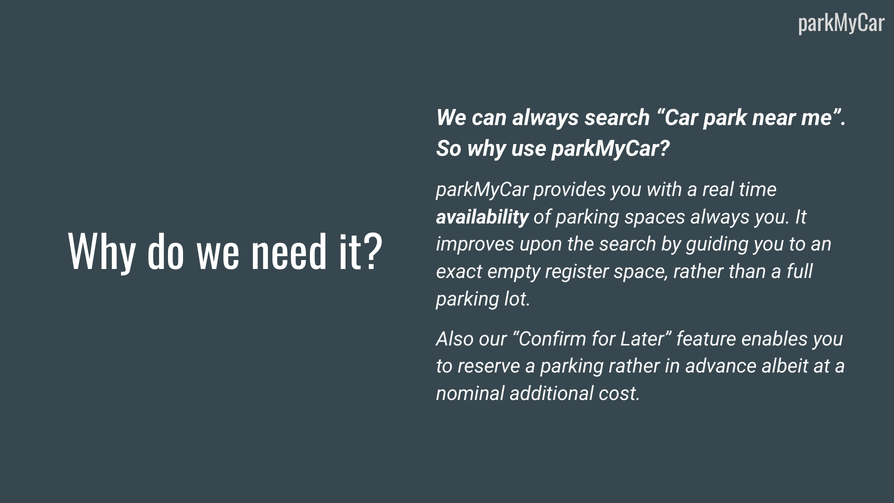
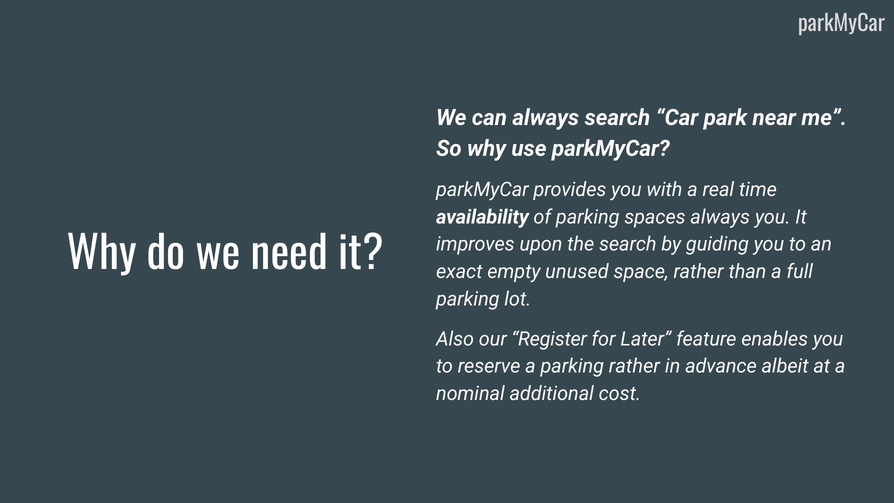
register: register -> unused
Confirm: Confirm -> Register
